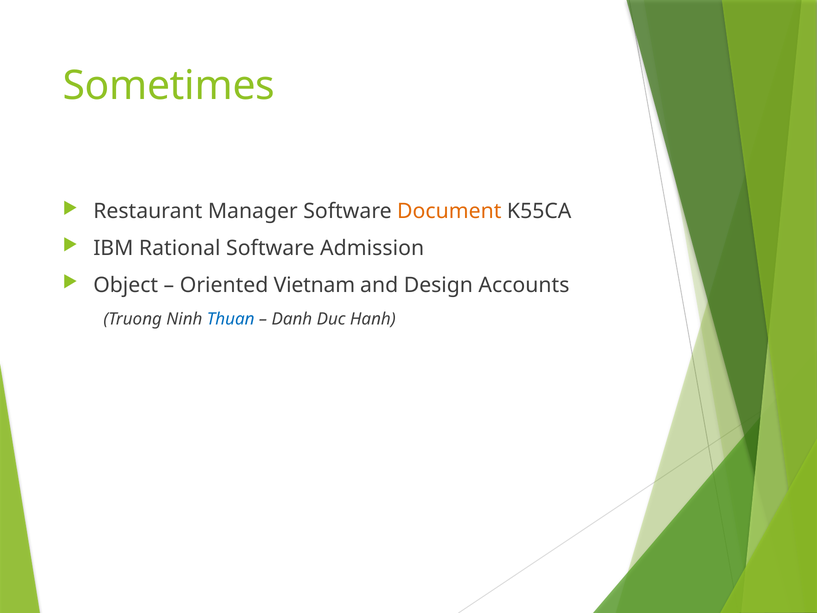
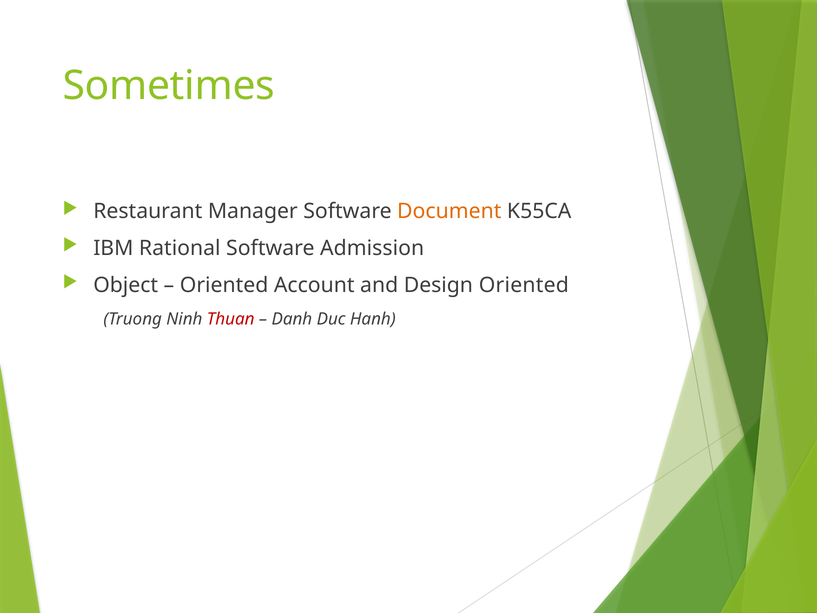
Vietnam: Vietnam -> Account
Design Accounts: Accounts -> Oriented
Thuan colour: blue -> red
